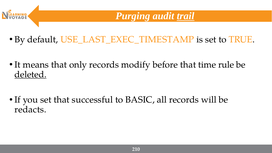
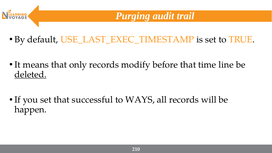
trail underline: present -> none
rule: rule -> line
BASIC: BASIC -> WAYS
redacts: redacts -> happen
